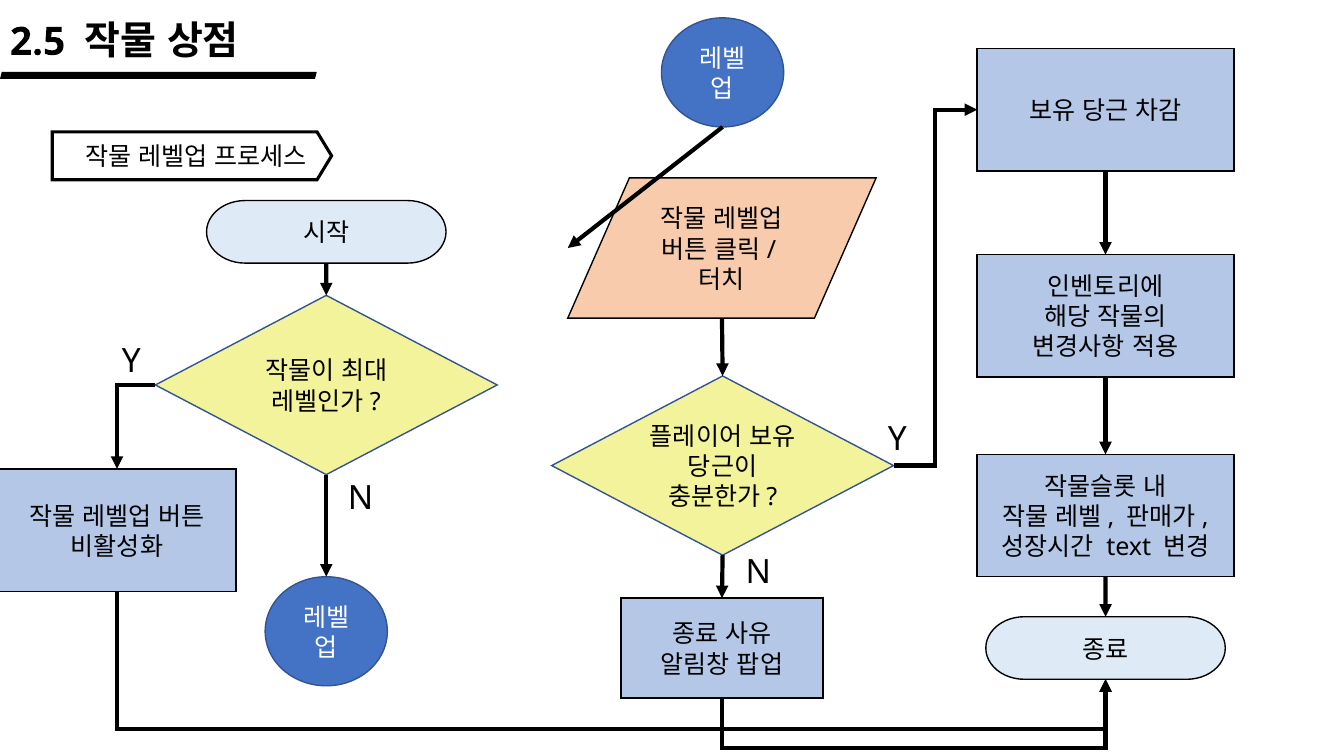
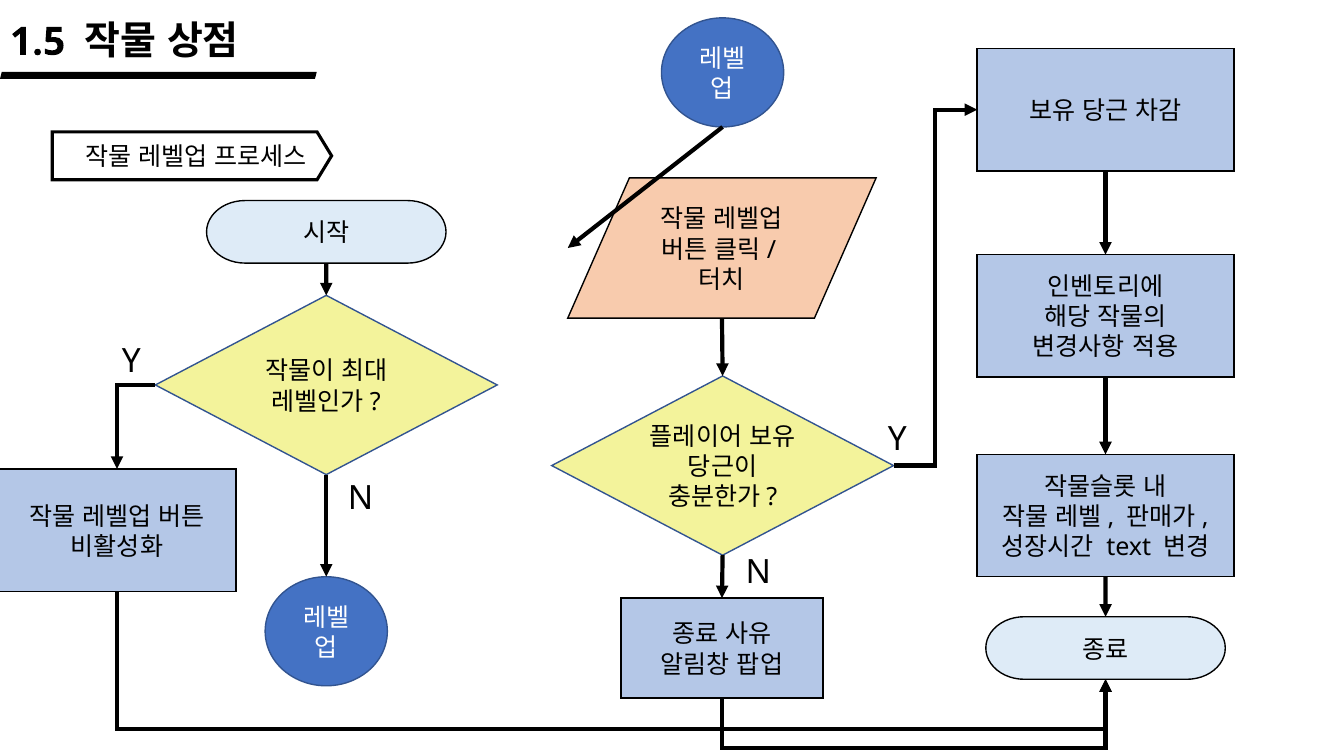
2.5: 2.5 -> 1.5
